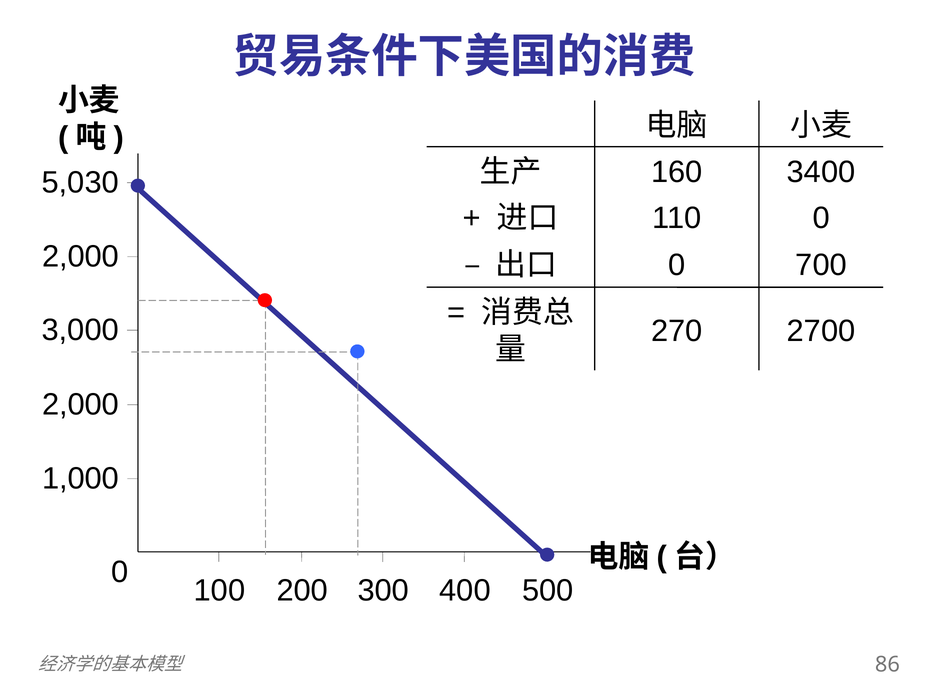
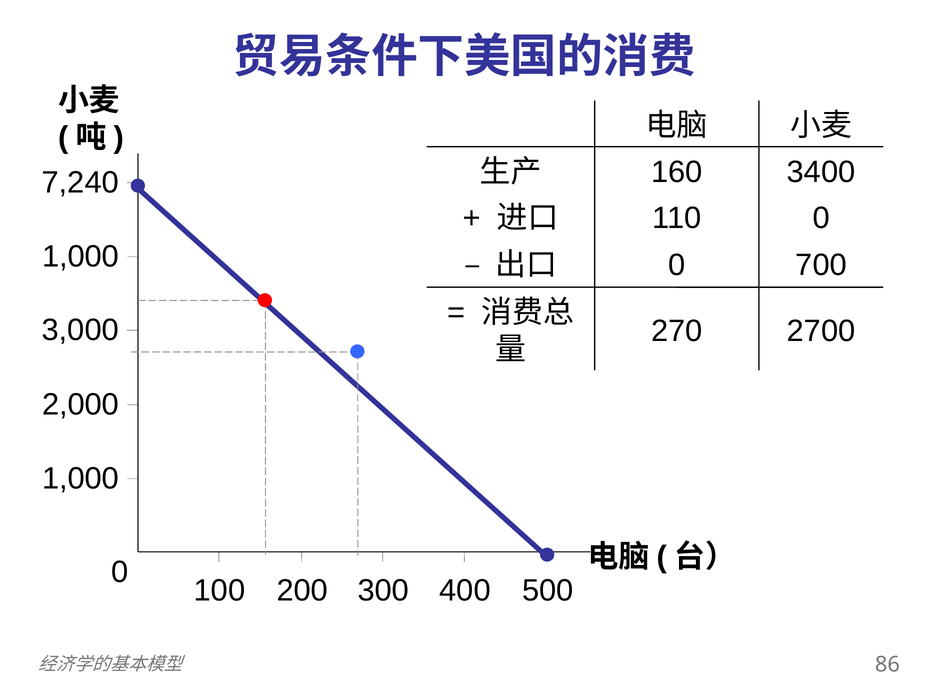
5,030: 5,030 -> 7,240
2,000 at (81, 256): 2,000 -> 1,000
